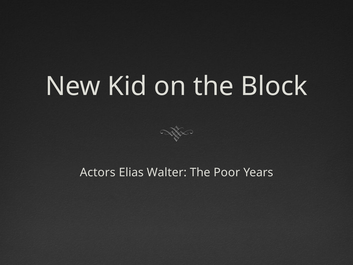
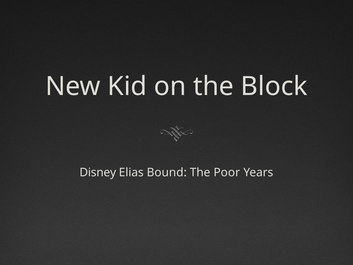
Actors: Actors -> Disney
Walter: Walter -> Bound
